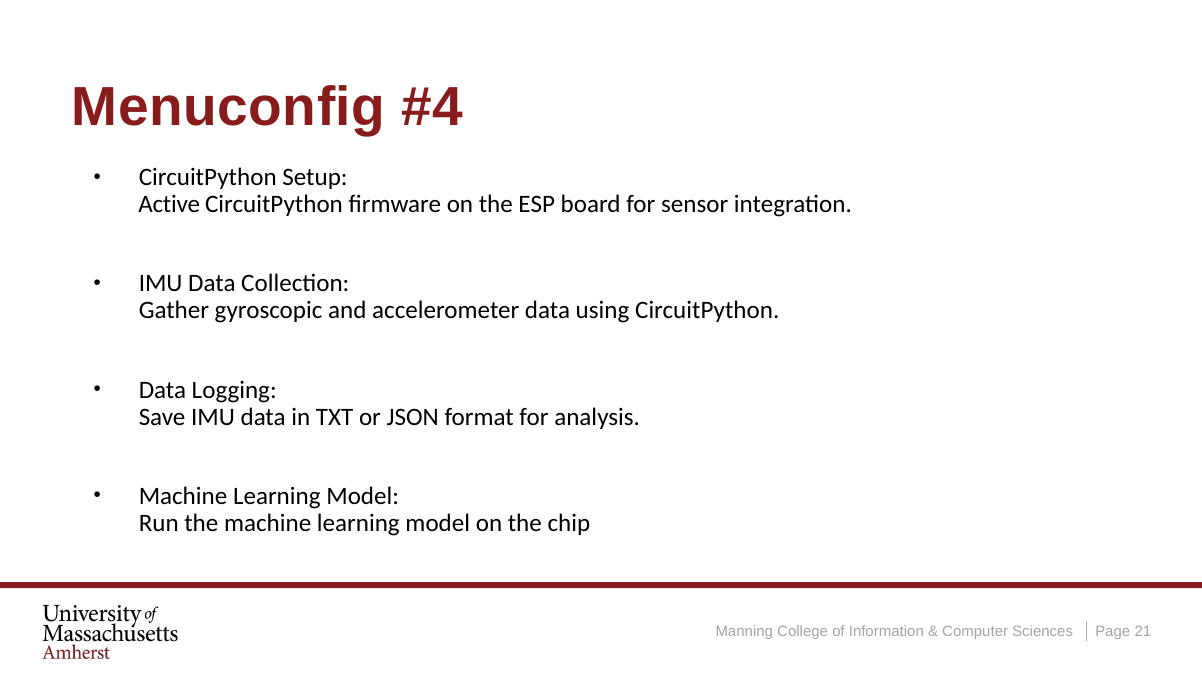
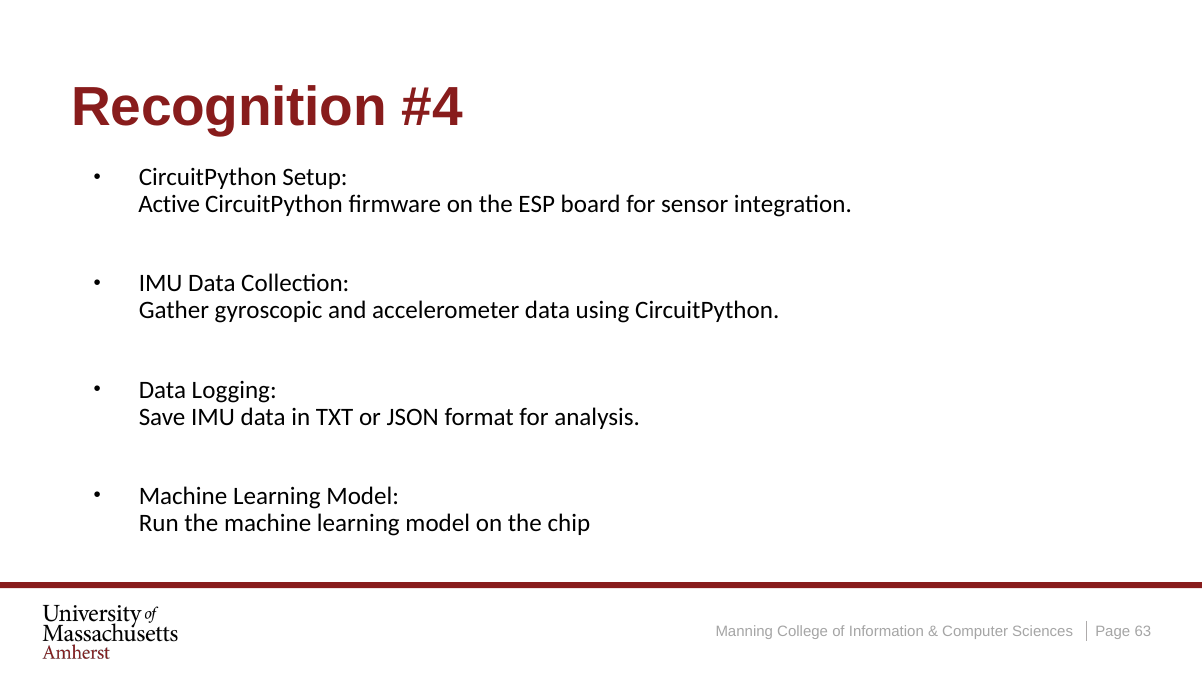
Menuconfig: Menuconfig -> Recognition
21: 21 -> 63
